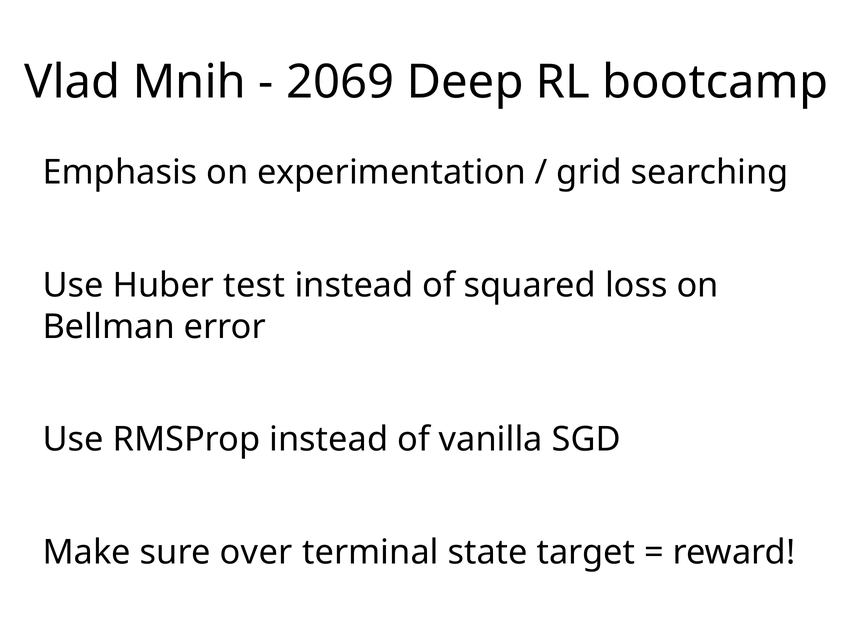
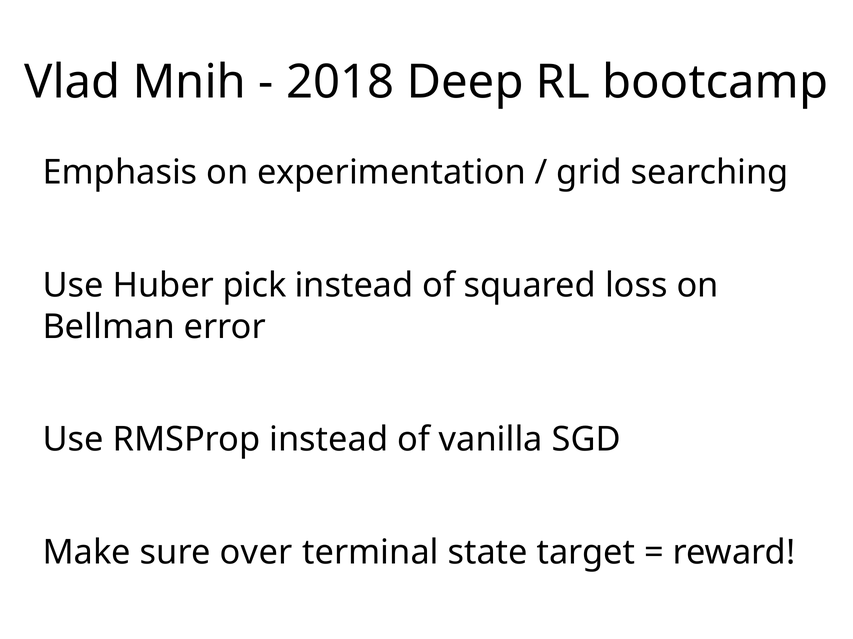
2069: 2069 -> 2018
test: test -> pick
